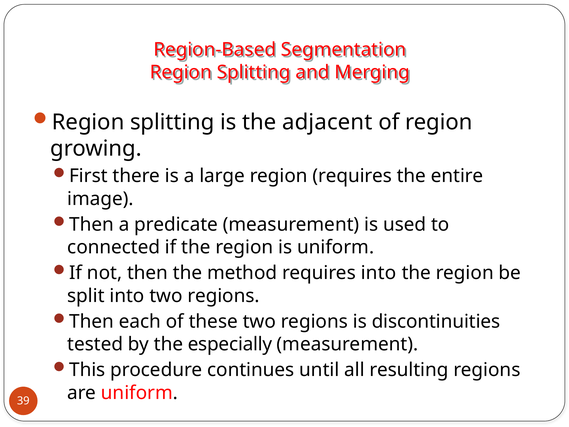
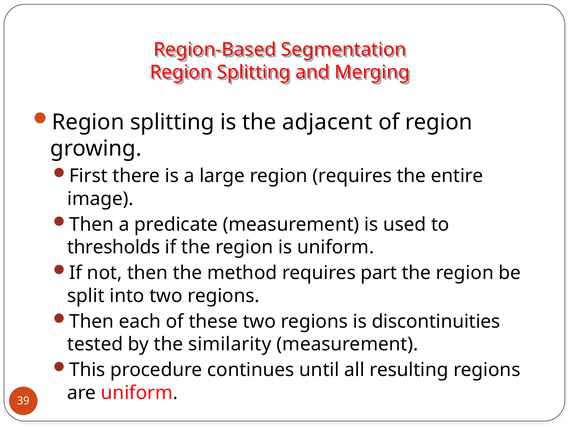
connected: connected -> thresholds
requires into: into -> part
especially: especially -> similarity
